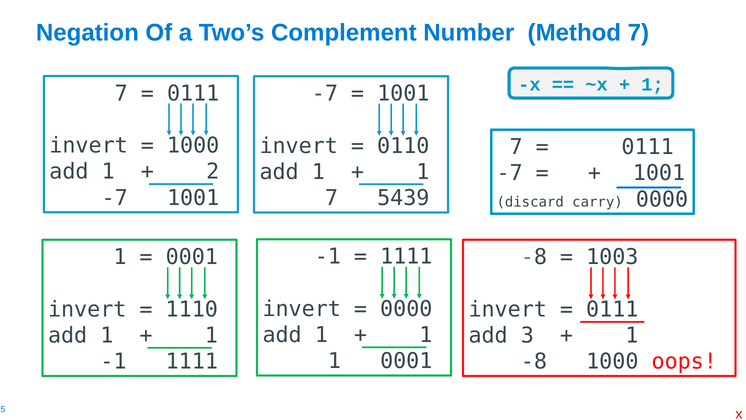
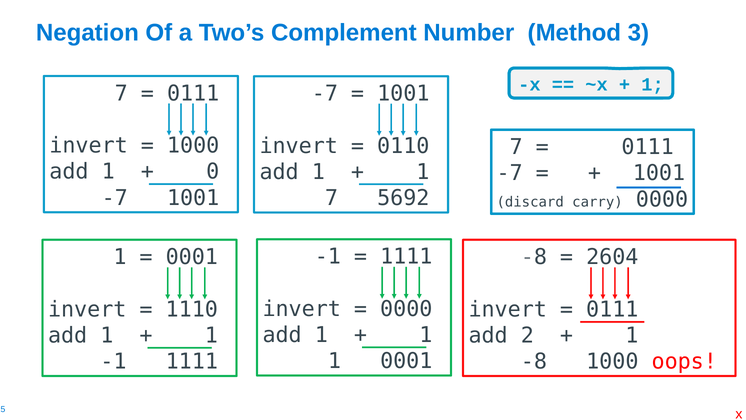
Method 7: 7 -> 3
2: 2 -> 0
5439: 5439 -> 5692
1003: 1003 -> 2604
3: 3 -> 2
